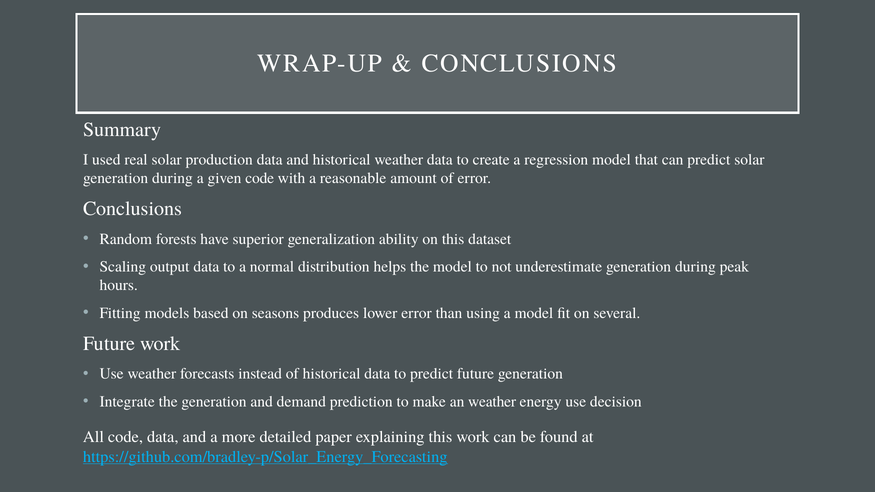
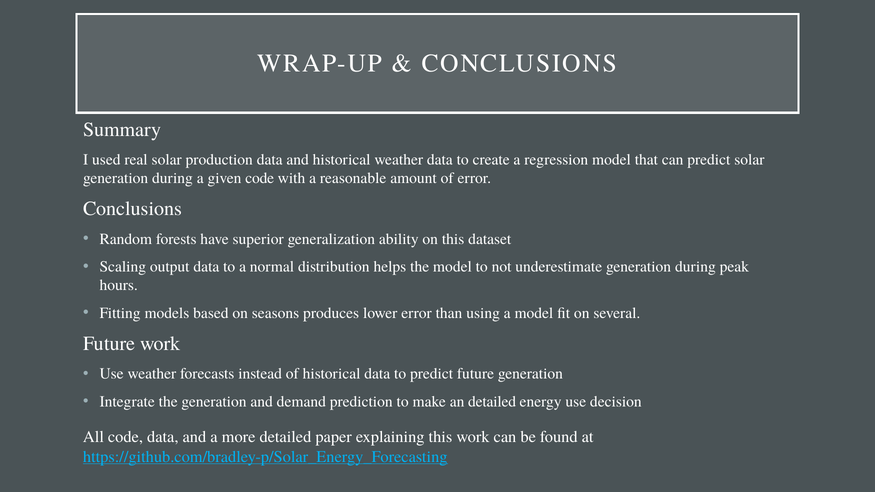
an weather: weather -> detailed
